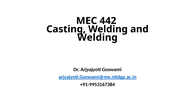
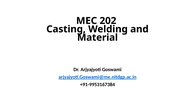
442: 442 -> 202
Welding at (97, 38): Welding -> Material
